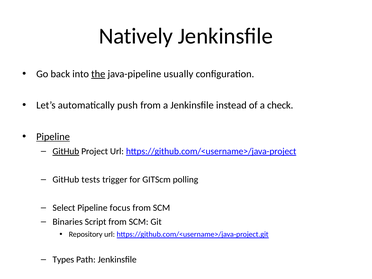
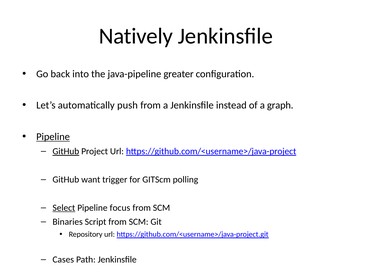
the underline: present -> none
usually: usually -> greater
check: check -> graph
tests: tests -> want
Select underline: none -> present
Types: Types -> Cases
